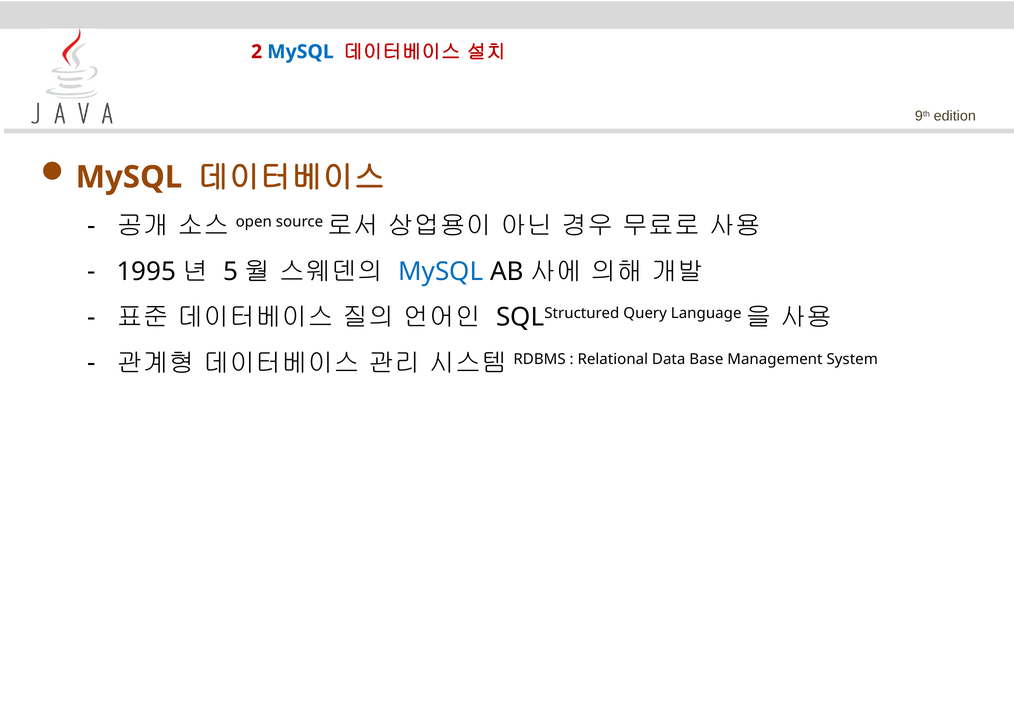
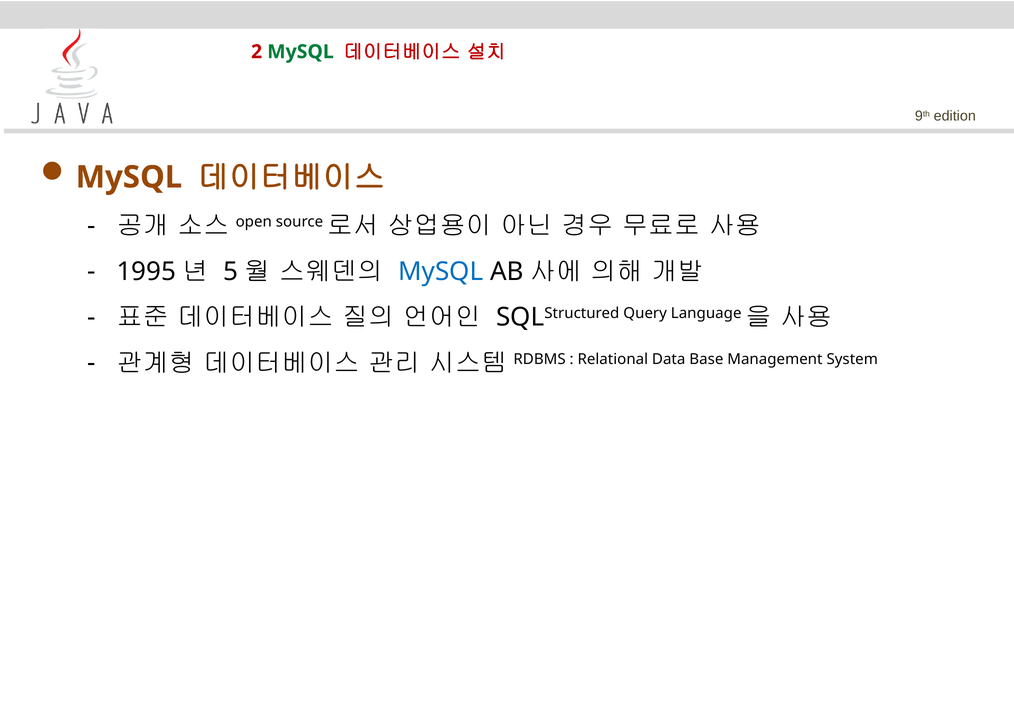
MySQL at (300, 52) colour: blue -> green
